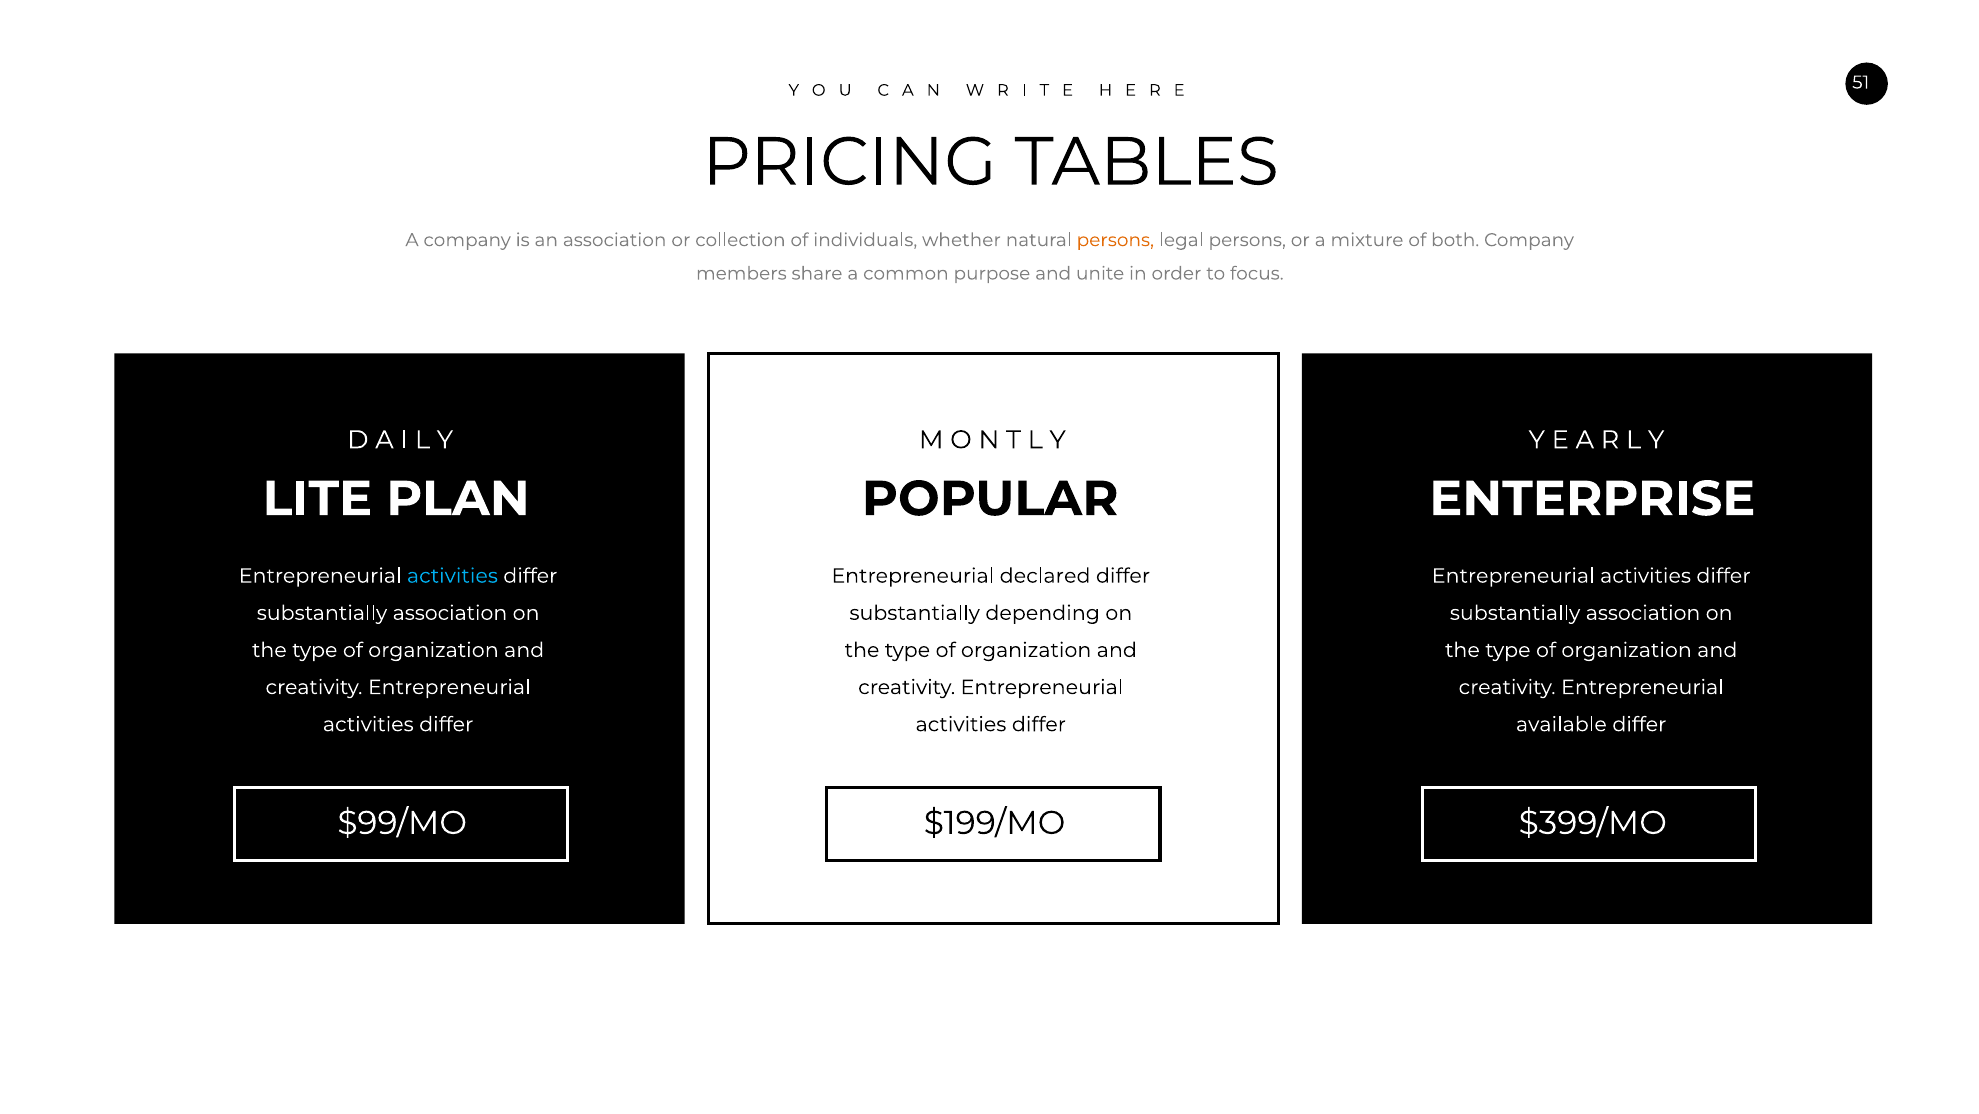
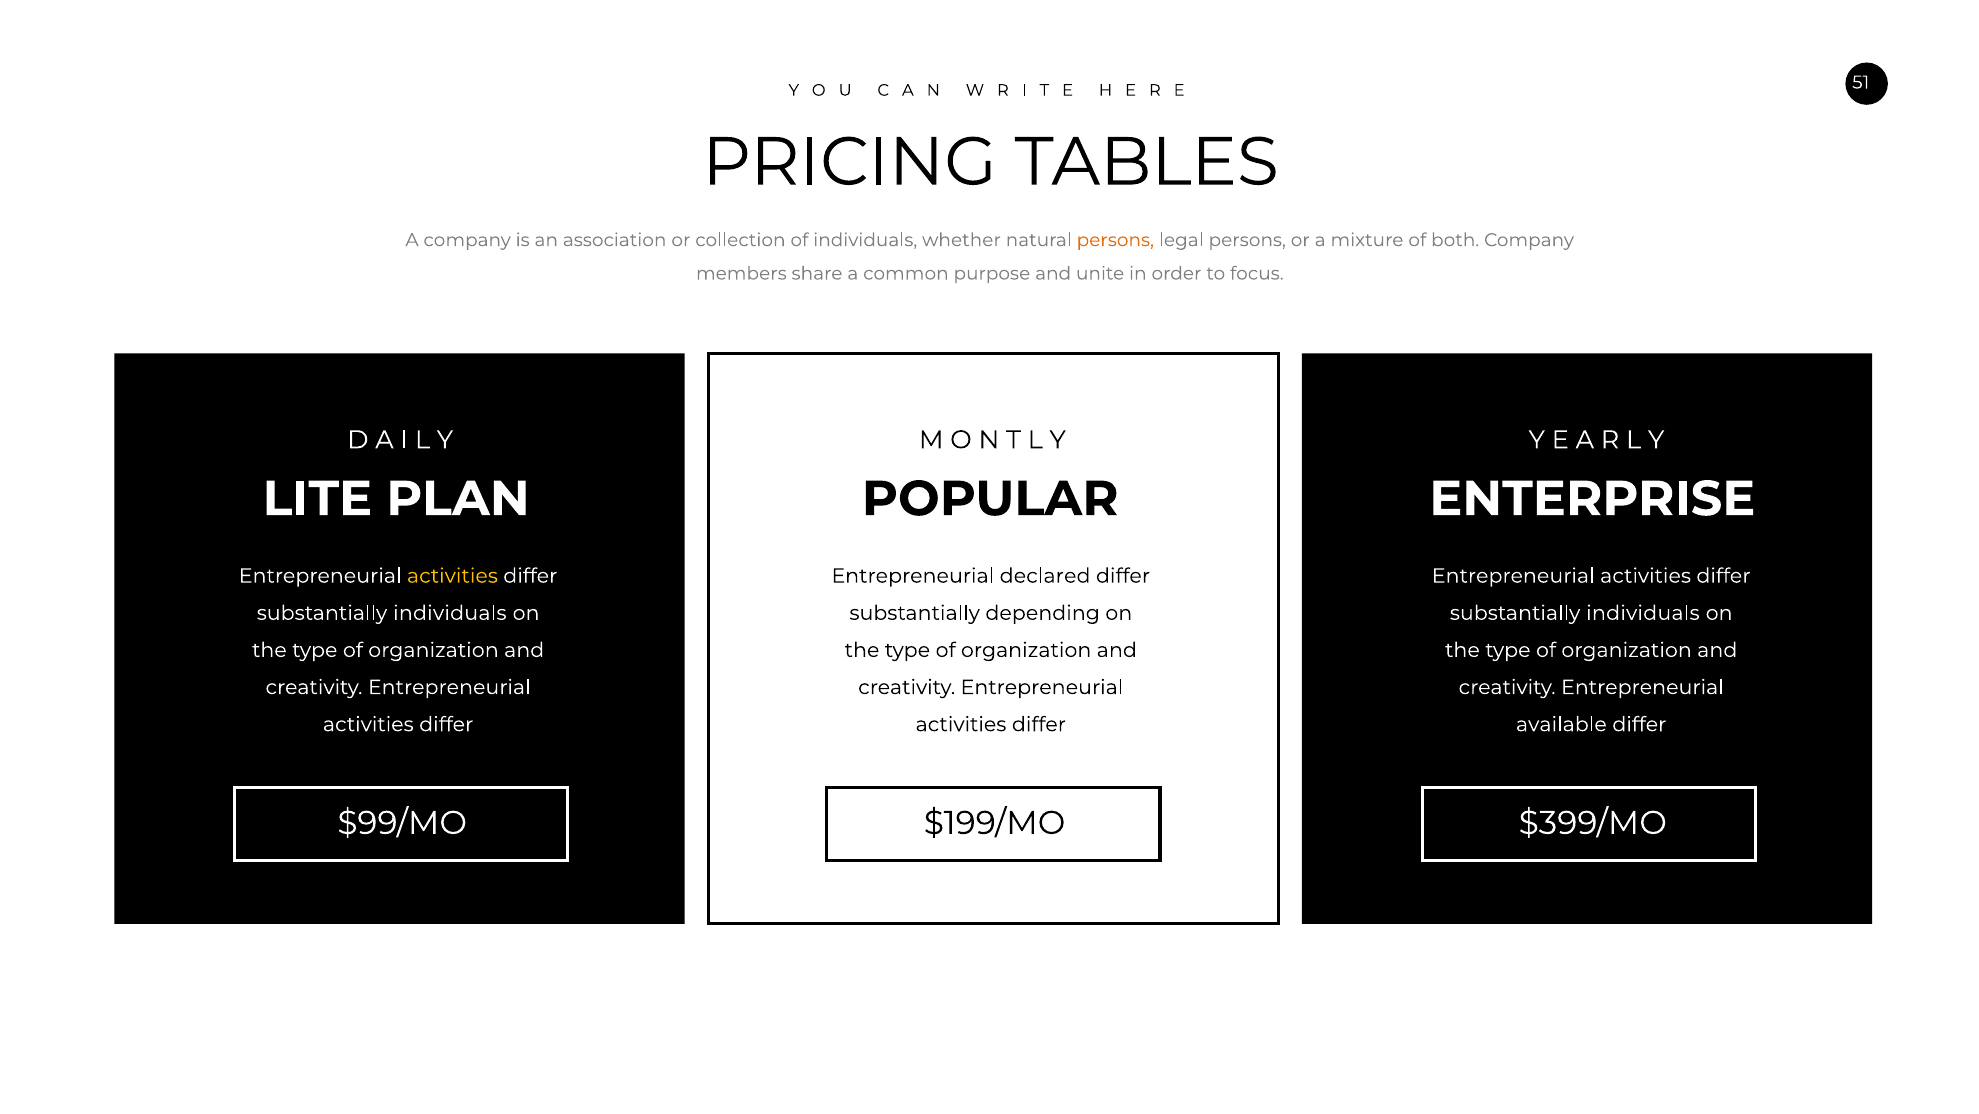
activities at (452, 576) colour: light blue -> yellow
association at (450, 613): association -> individuals
association at (1643, 613): association -> individuals
